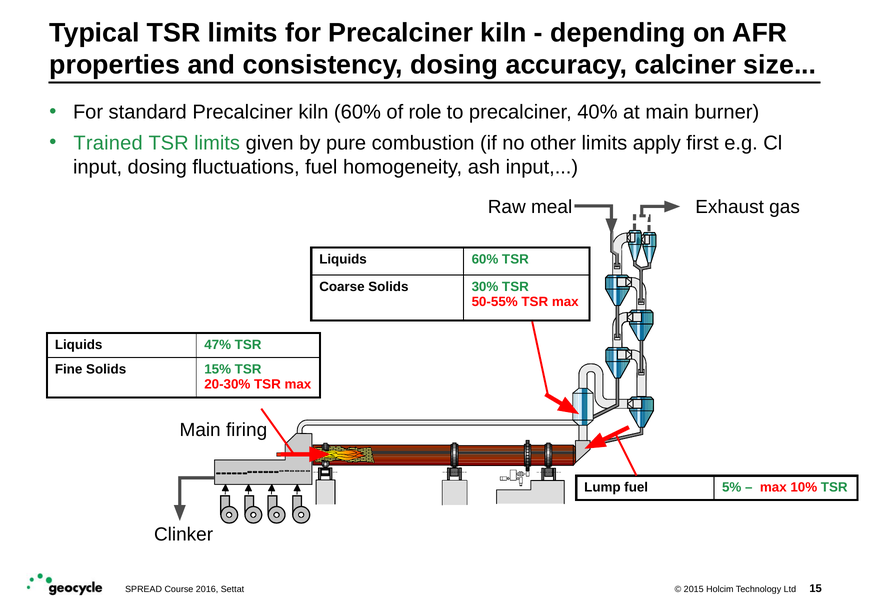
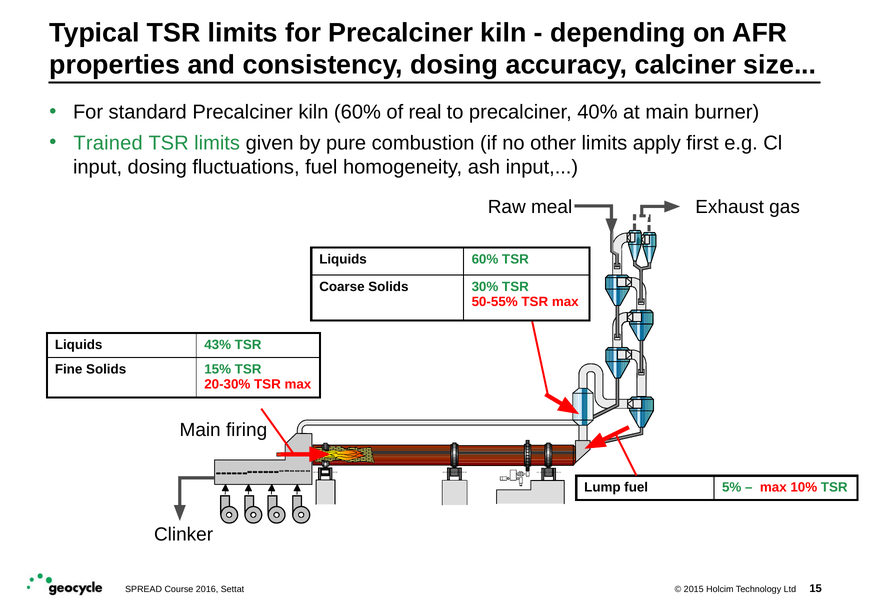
role: role -> real
47%: 47% -> 43%
